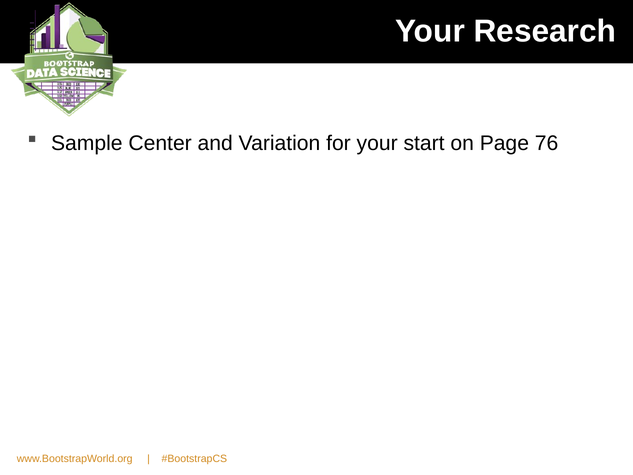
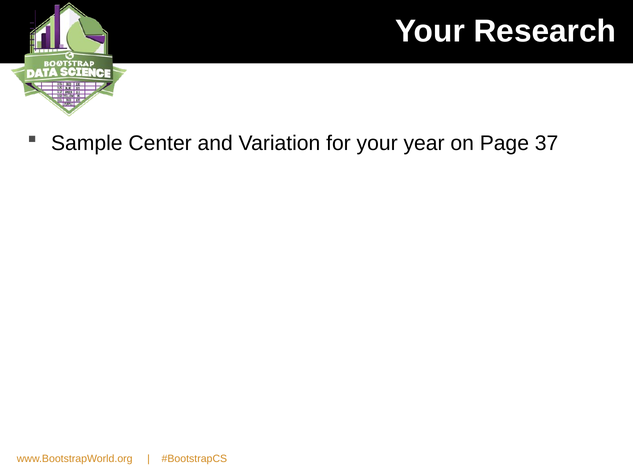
start: start -> year
76: 76 -> 37
